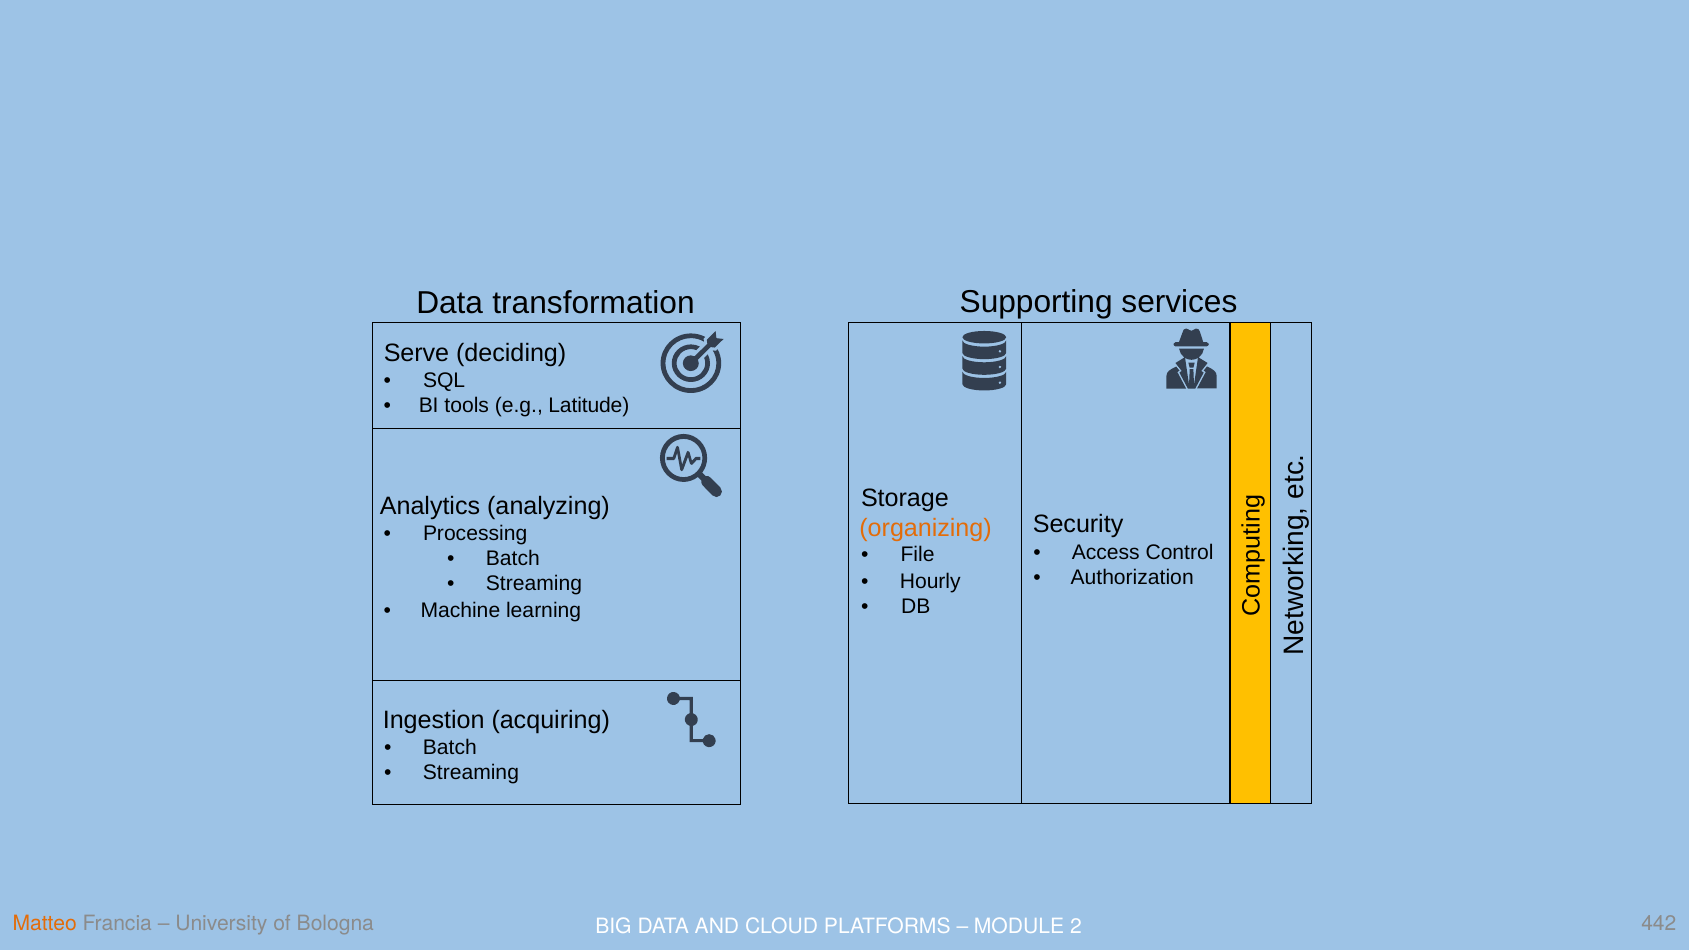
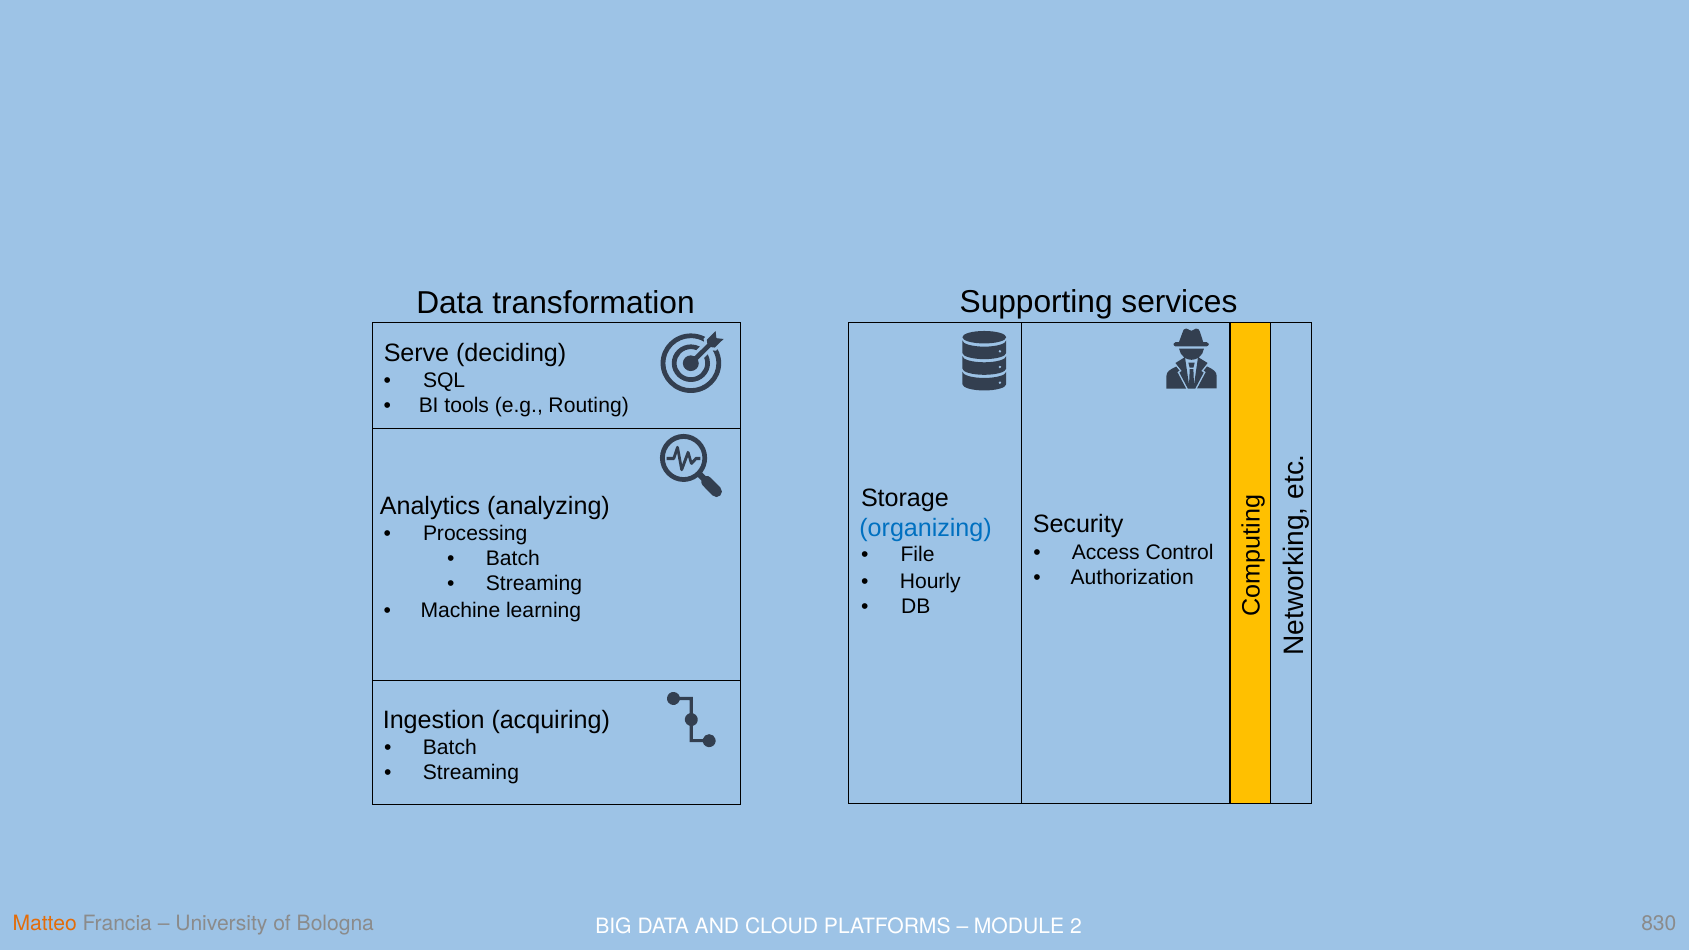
Latitude: Latitude -> Routing
organizing colour: orange -> blue
442: 442 -> 830
